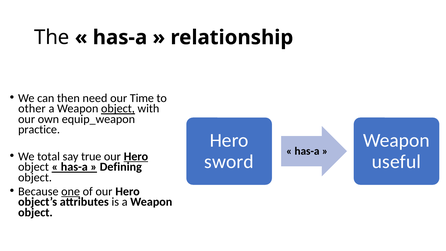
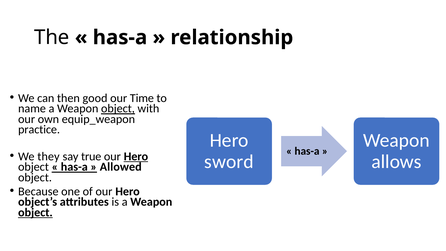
need: need -> good
other: other -> name
total: total -> they
useful: useful -> allows
Defining: Defining -> Allowed
one underline: present -> none
object at (35, 212) underline: none -> present
